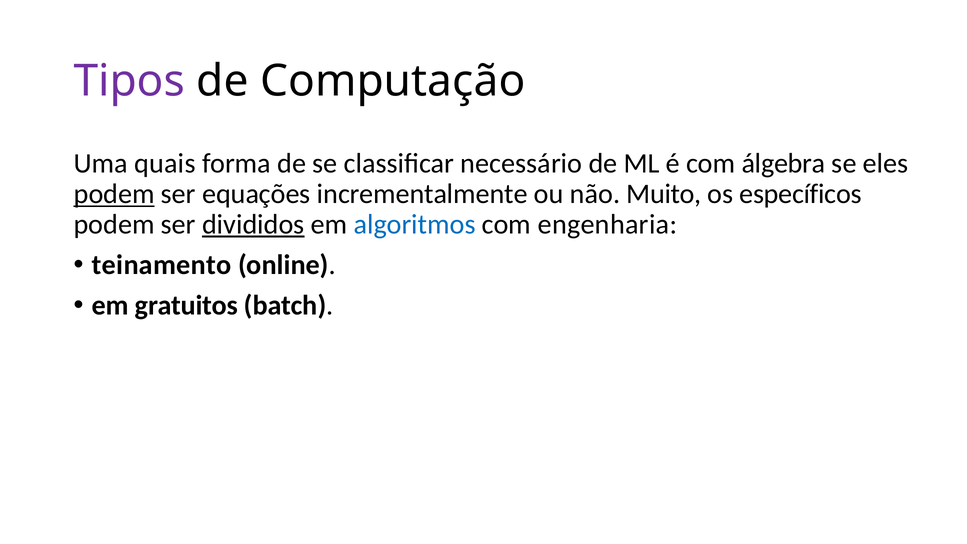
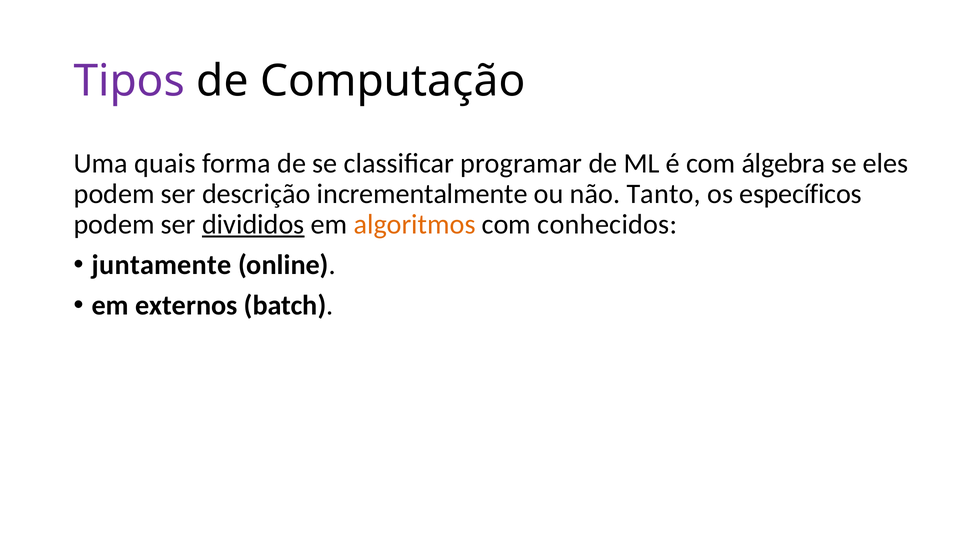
necessário: necessário -> programar
podem at (114, 194) underline: present -> none
equações: equações -> descrição
Muito: Muito -> Tanto
algoritmos colour: blue -> orange
engenharia: engenharia -> conhecidos
teinamento: teinamento -> juntamente
gratuitos: gratuitos -> externos
